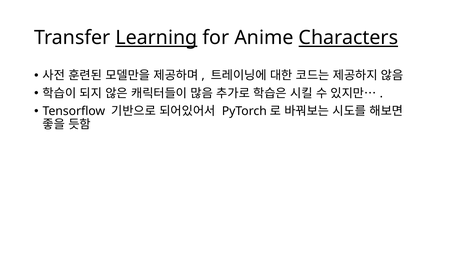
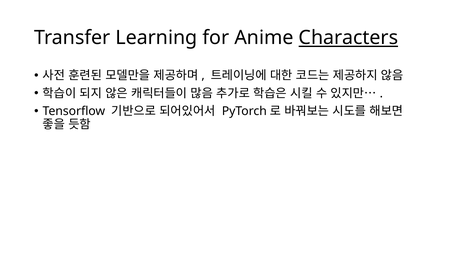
Learning underline: present -> none
